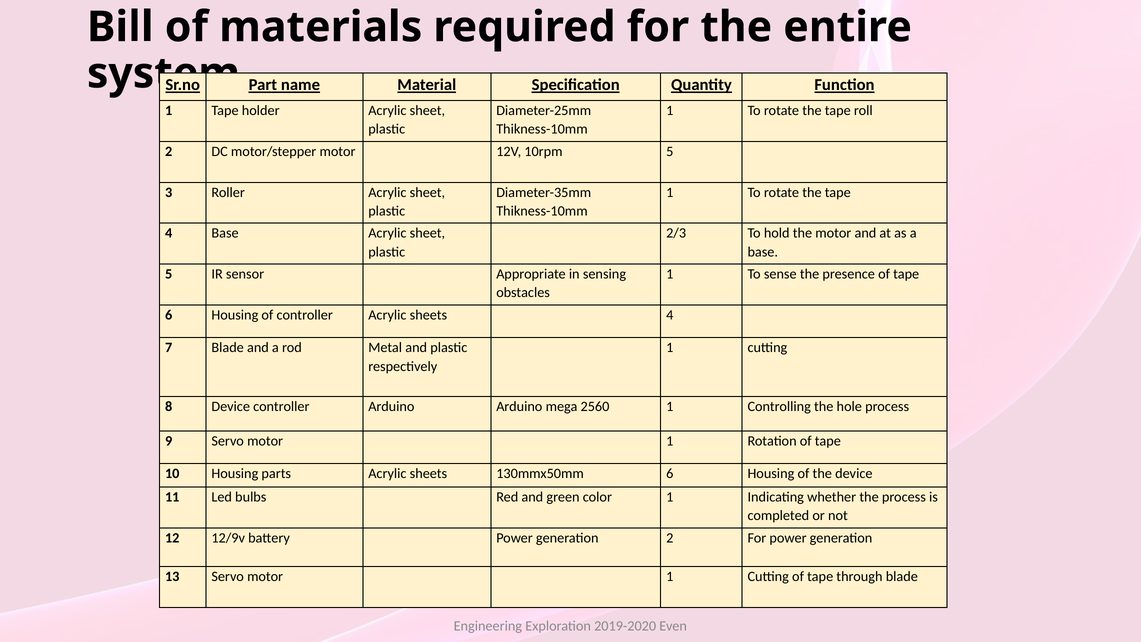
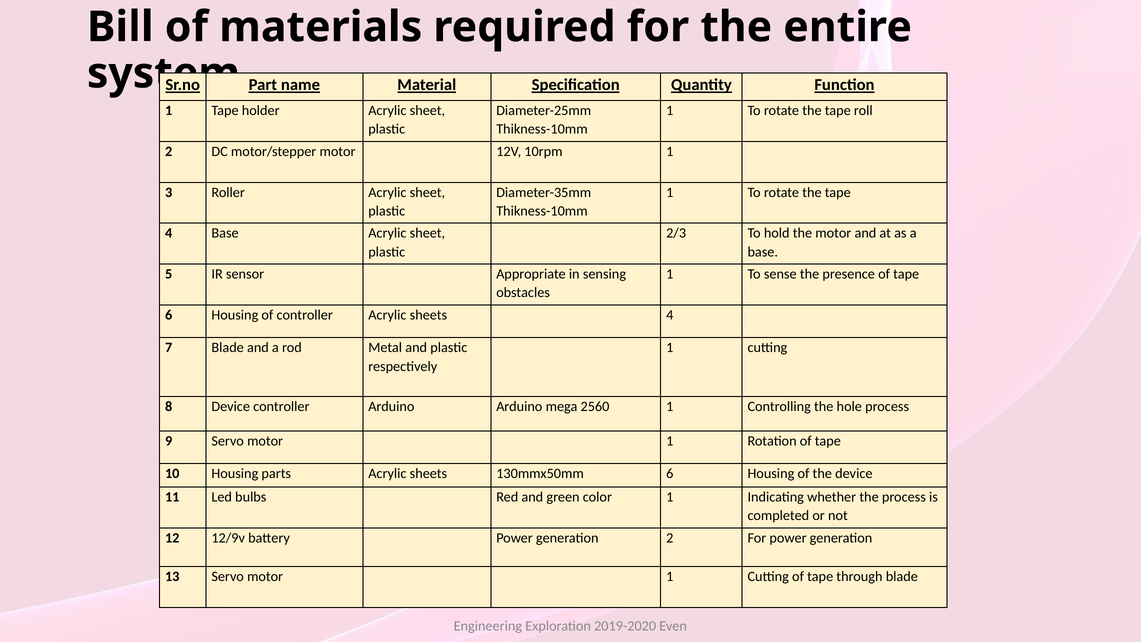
10rpm 5: 5 -> 1
